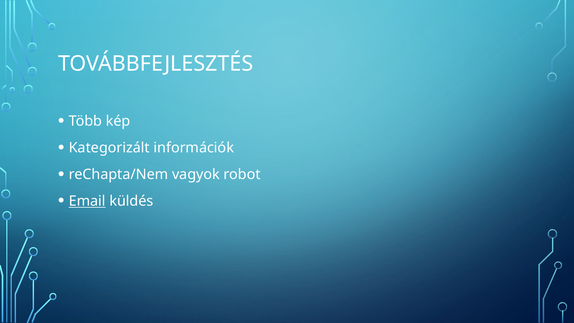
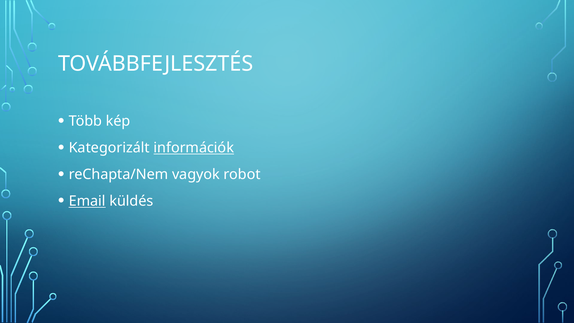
információk underline: none -> present
